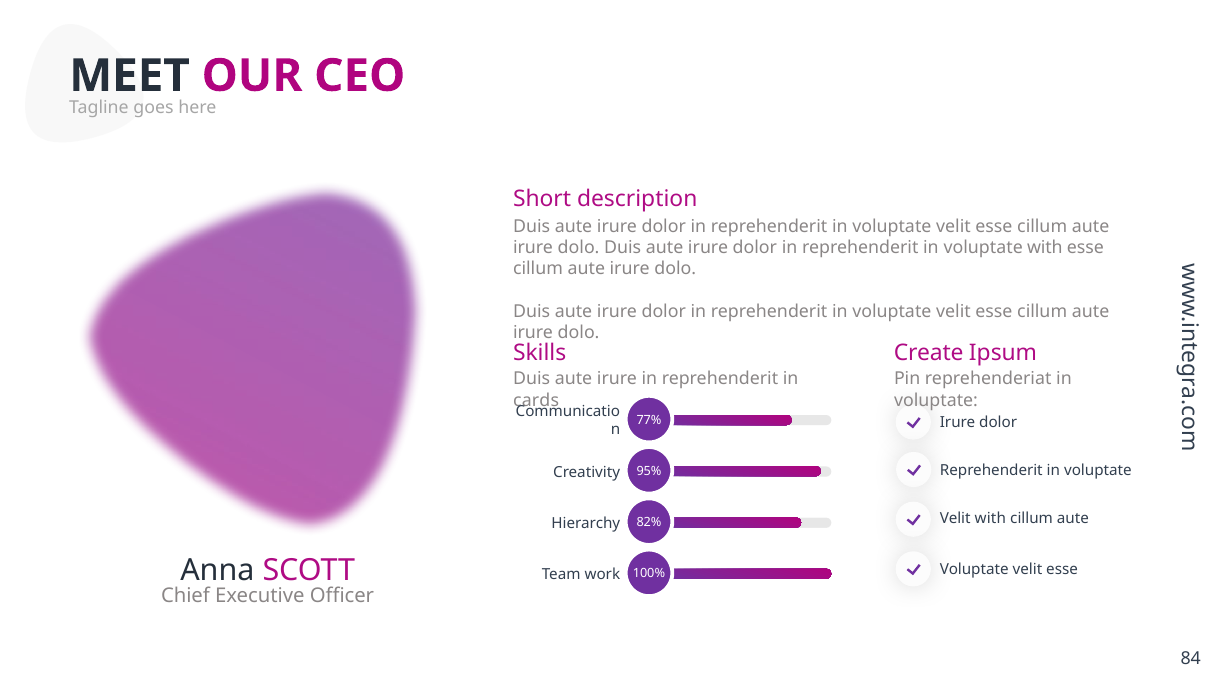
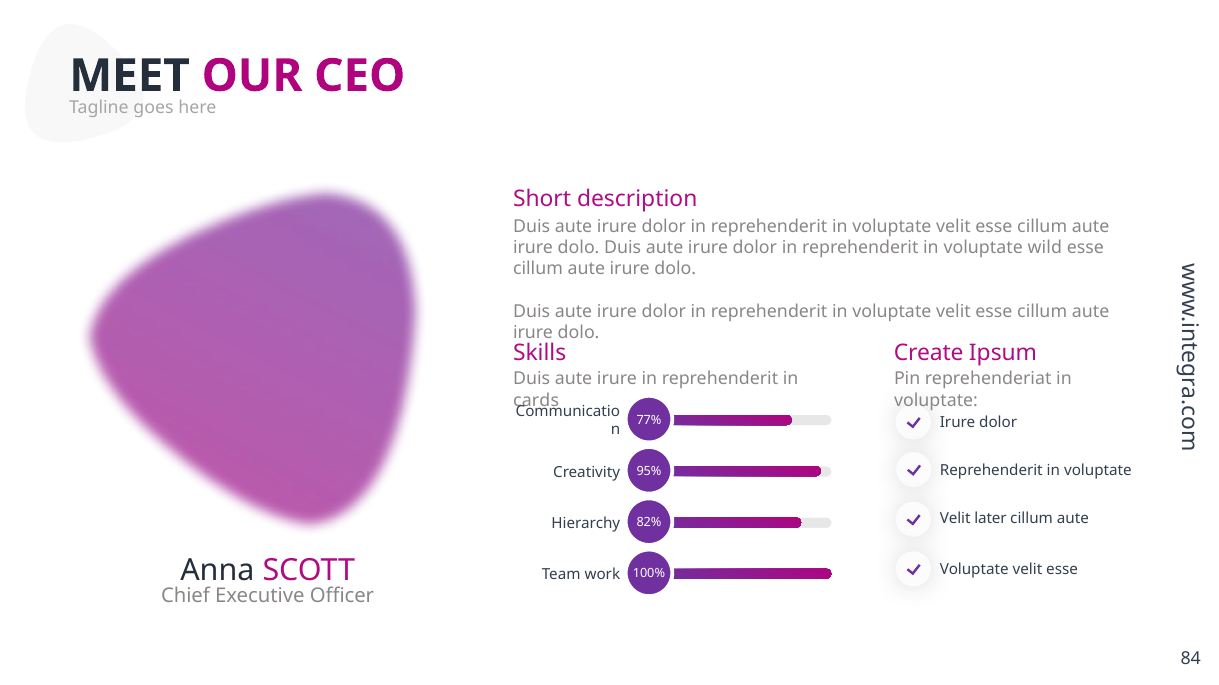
voluptate with: with -> wild
Velit with: with -> later
